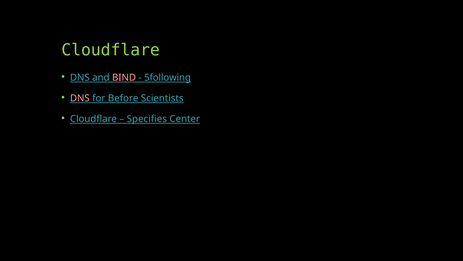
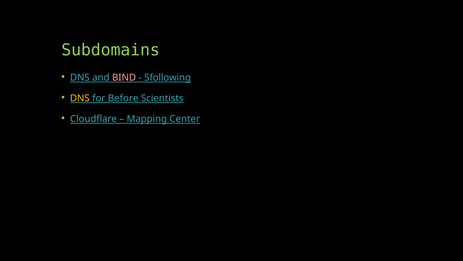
Cloudflare at (111, 50): Cloudflare -> Subdomains
DNS at (80, 98) colour: pink -> yellow
Specifies: Specifies -> Mapping
